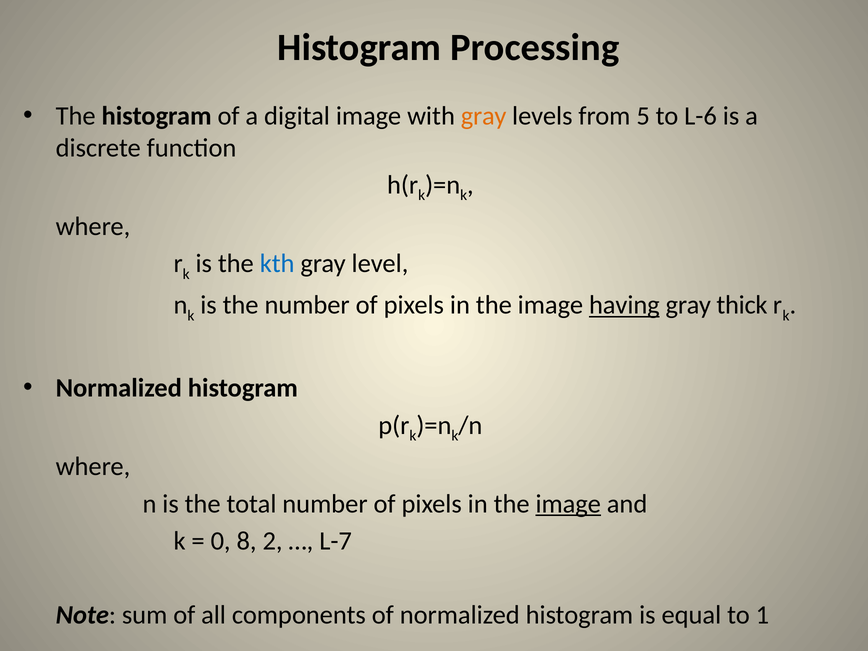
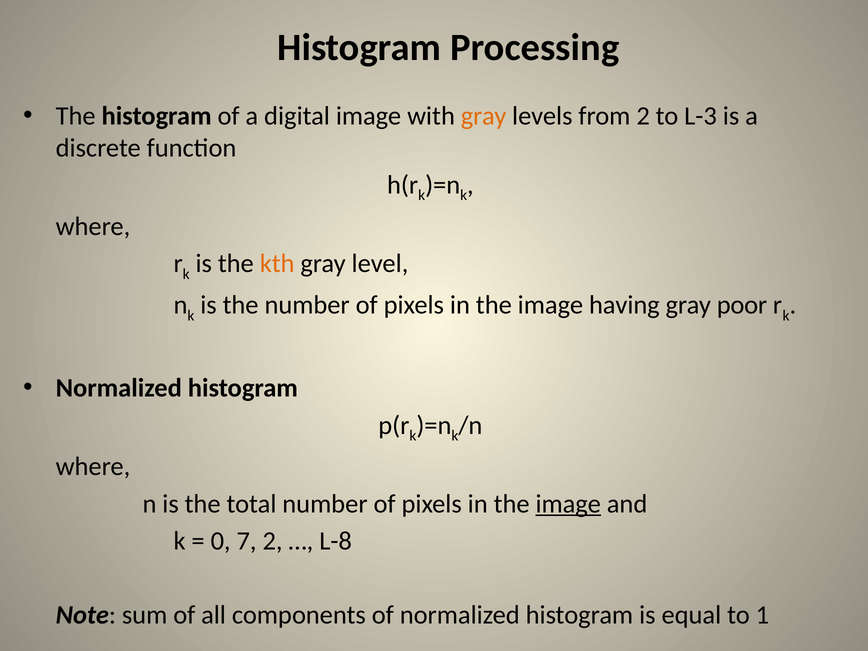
from 5: 5 -> 2
L-6: L-6 -> L-3
kth colour: blue -> orange
having underline: present -> none
thick: thick -> poor
8: 8 -> 7
L-7: L-7 -> L-8
